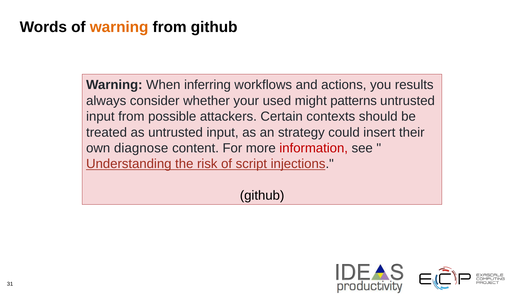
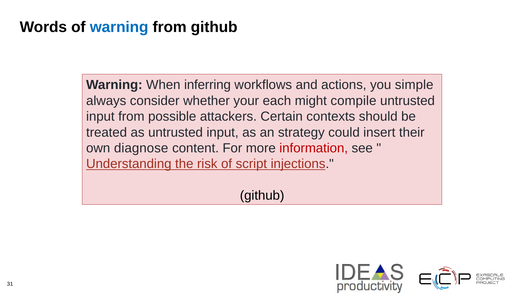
warning at (119, 27) colour: orange -> blue
results: results -> simple
used: used -> each
patterns: patterns -> compile
